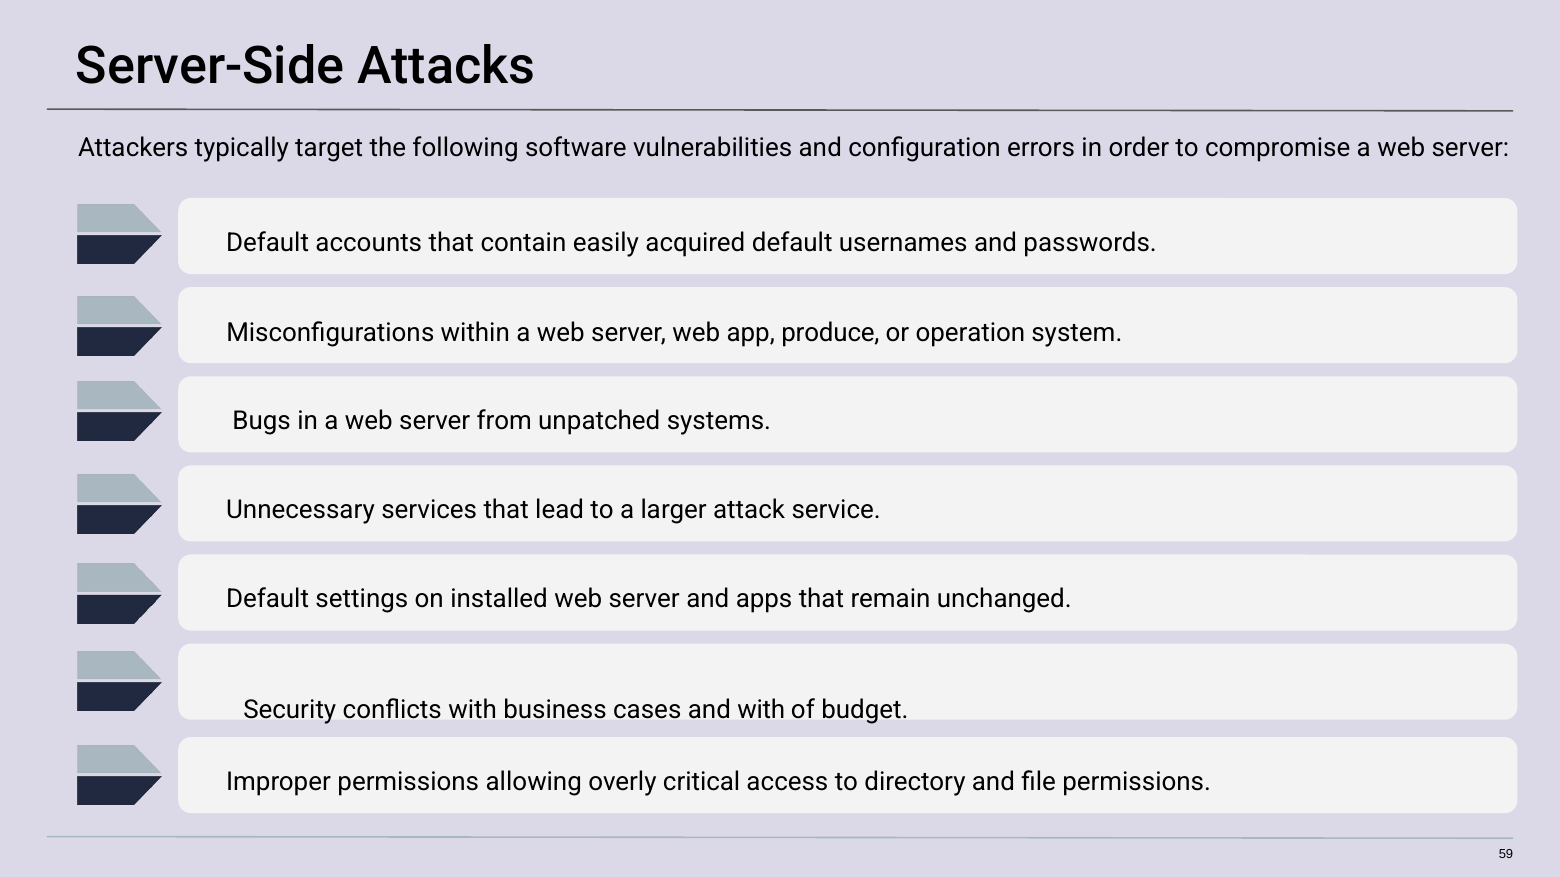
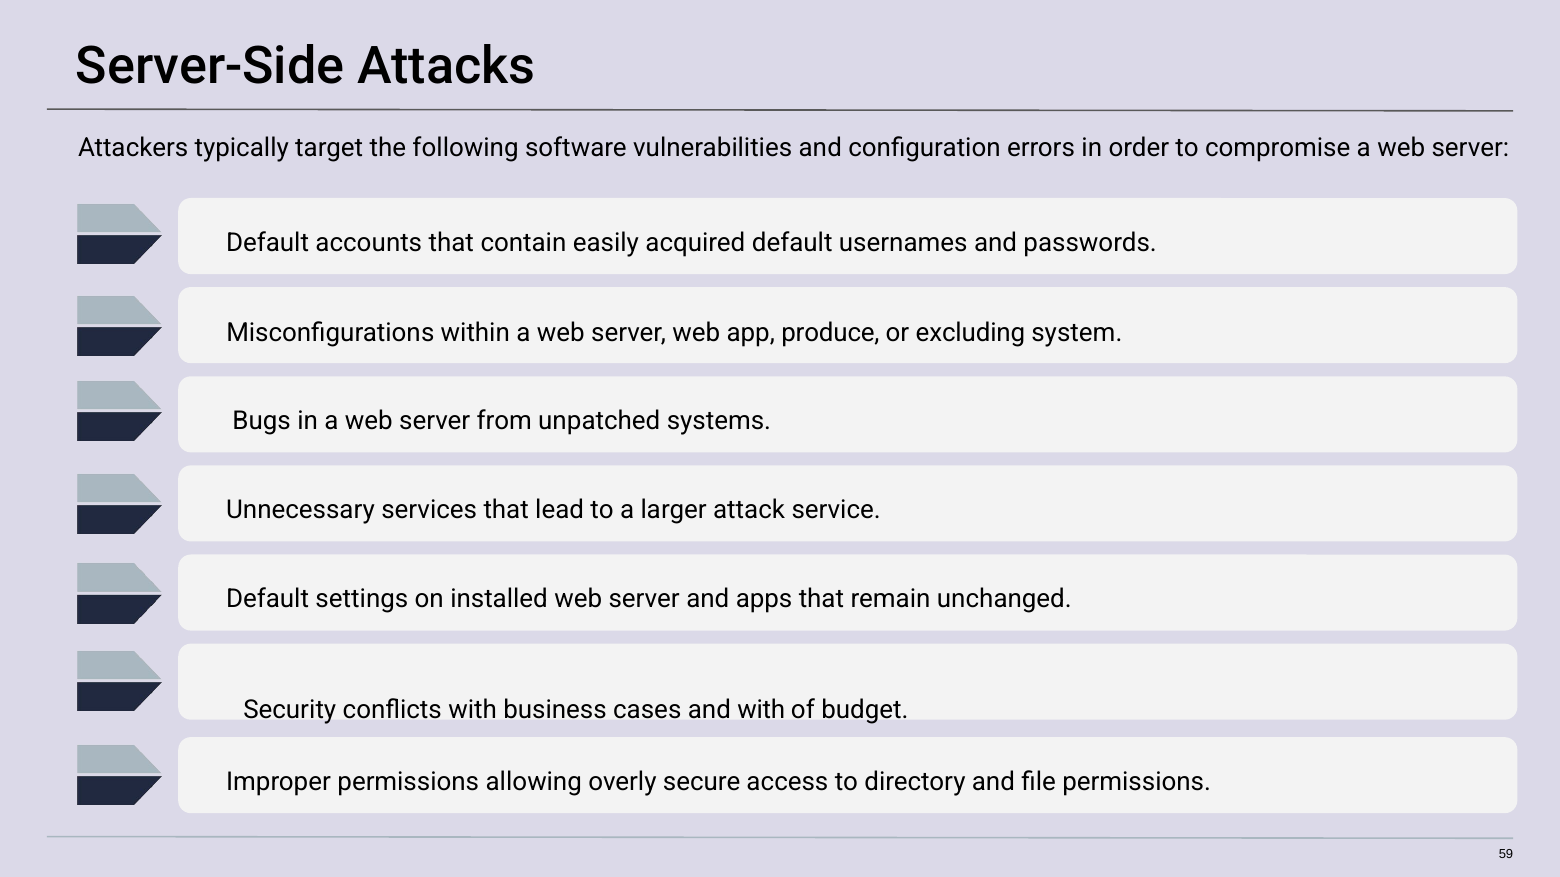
operation: operation -> excluding
critical: critical -> secure
